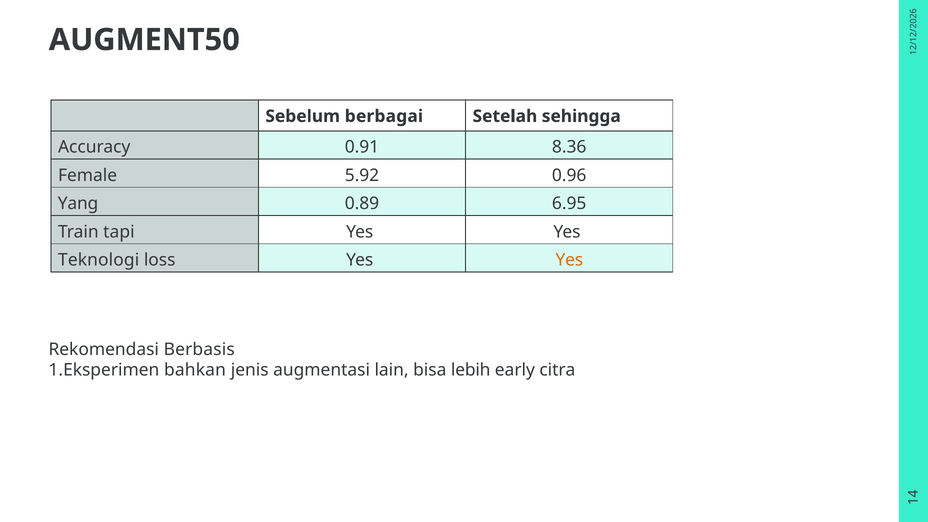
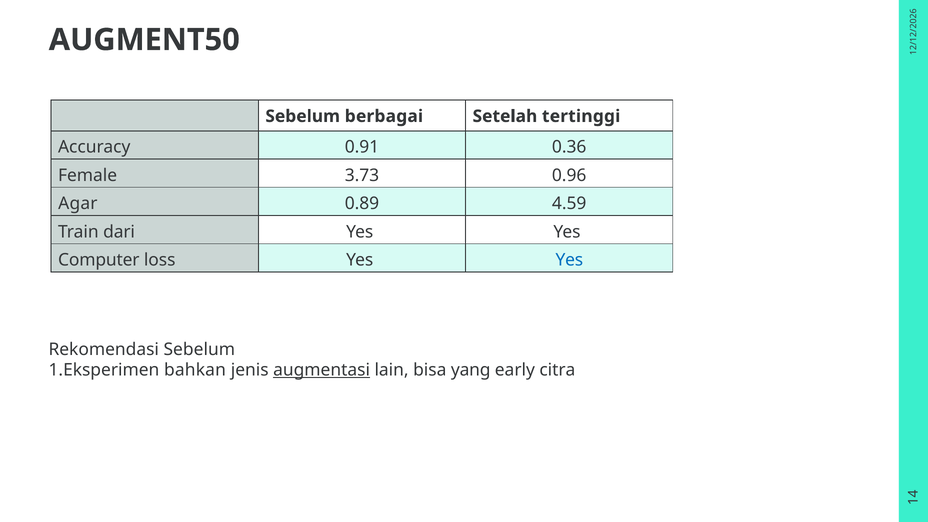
sehingga: sehingga -> tertinggi
8.36: 8.36 -> 0.36
5.92: 5.92 -> 3.73
Yang: Yang -> Agar
6.95: 6.95 -> 4.59
tapi: tapi -> dari
Teknologi: Teknologi -> Computer
Yes at (569, 260) colour: orange -> blue
Rekomendasi Berbasis: Berbasis -> Sebelum
augmentasi underline: none -> present
lebih: lebih -> yang
